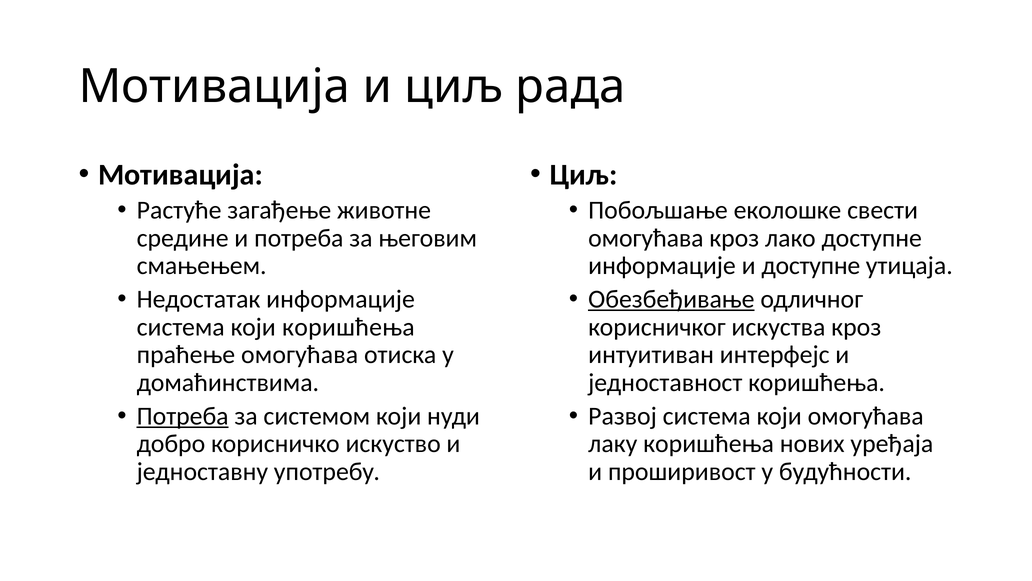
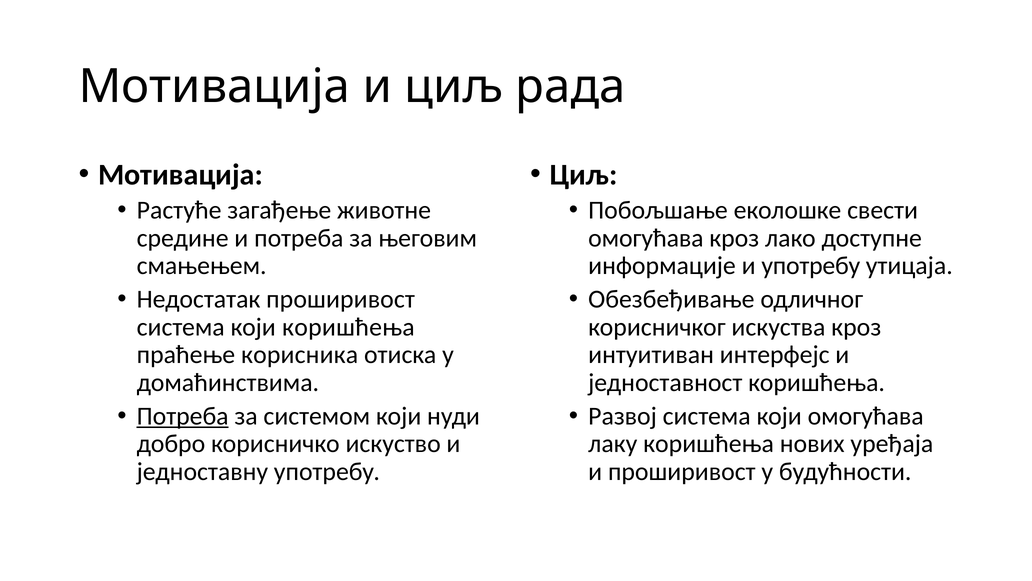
и доступне: доступне -> употребу
Недостатак информације: информације -> проширивост
Обезбеђивање underline: present -> none
праћење омогућава: омогућава -> корисника
